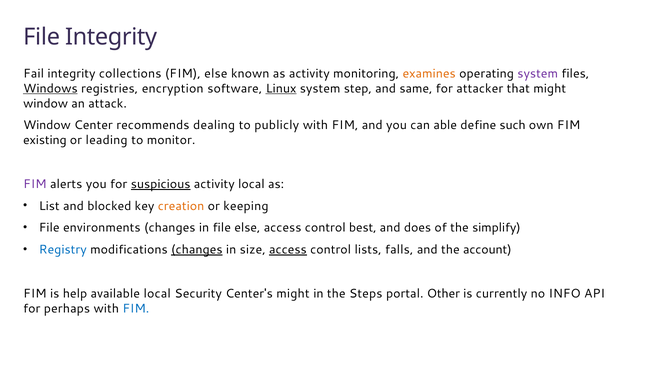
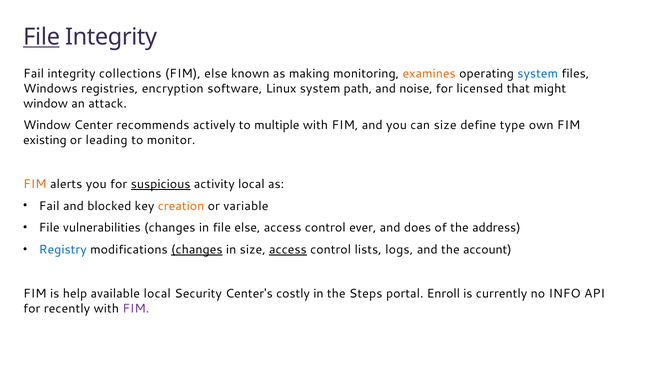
File at (42, 37) underline: none -> present
as activity: activity -> making
system at (538, 73) colour: purple -> blue
Windows underline: present -> none
Linux underline: present -> none
step: step -> path
same: same -> noise
attacker: attacker -> licensed
dealing: dealing -> actively
publicly: publicly -> multiple
can able: able -> size
such: such -> type
FIM at (35, 184) colour: purple -> orange
List at (49, 206): List -> Fail
keeping: keeping -> variable
environments: environments -> vulnerabilities
best: best -> ever
simplify: simplify -> address
falls: falls -> logs
Center's might: might -> costly
Other: Other -> Enroll
perhaps: perhaps -> recently
FIM at (136, 308) colour: blue -> purple
